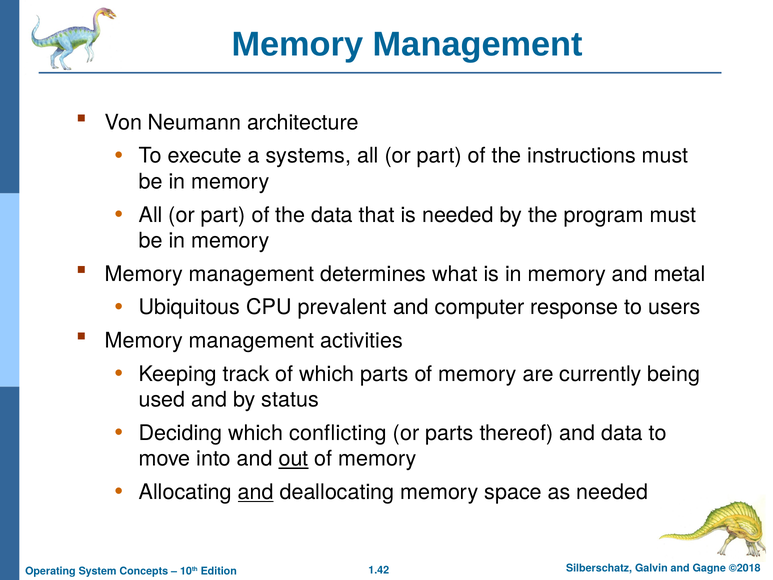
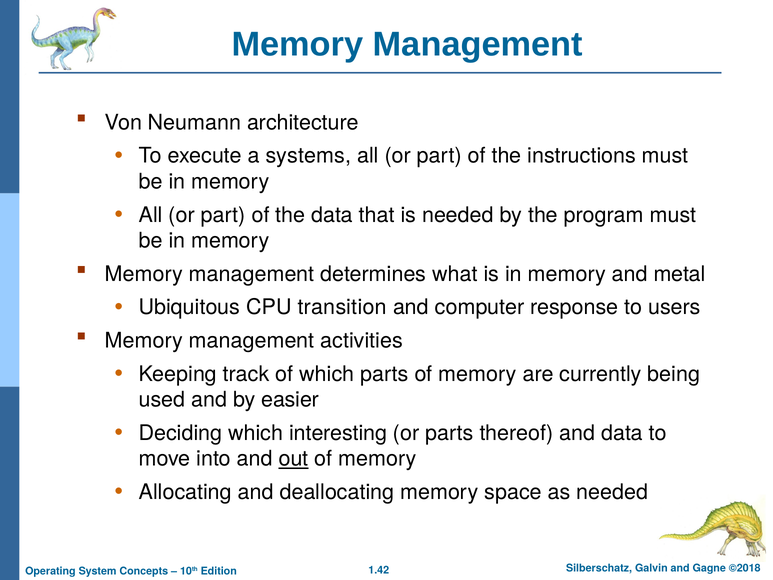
prevalent: prevalent -> transition
status: status -> easier
conflicting: conflicting -> interesting
and at (256, 492) underline: present -> none
